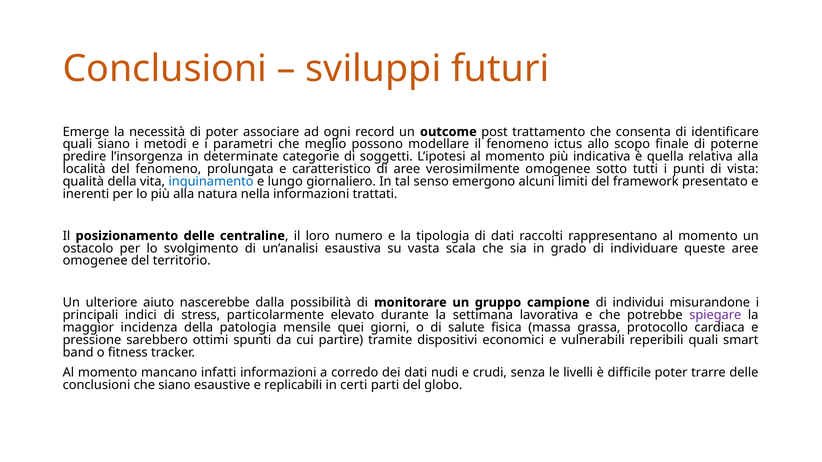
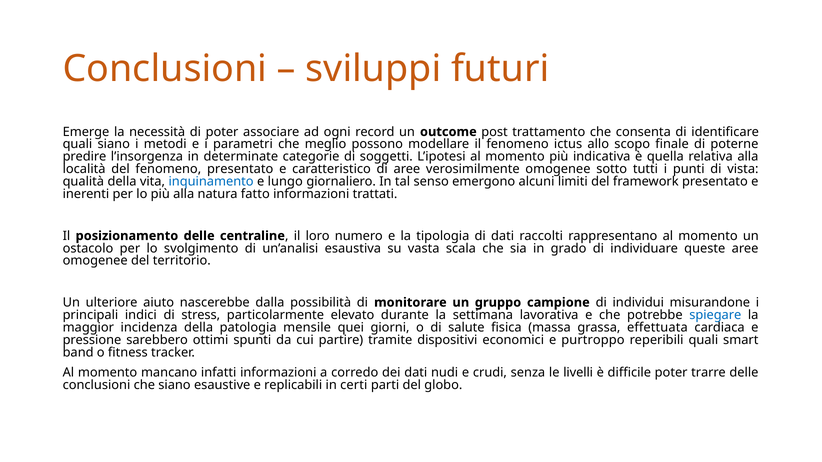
fenomeno prolungata: prolungata -> presentato
nella: nella -> fatto
spiegare colour: purple -> blue
protocollo: protocollo -> effettuata
vulnerabili: vulnerabili -> purtroppo
